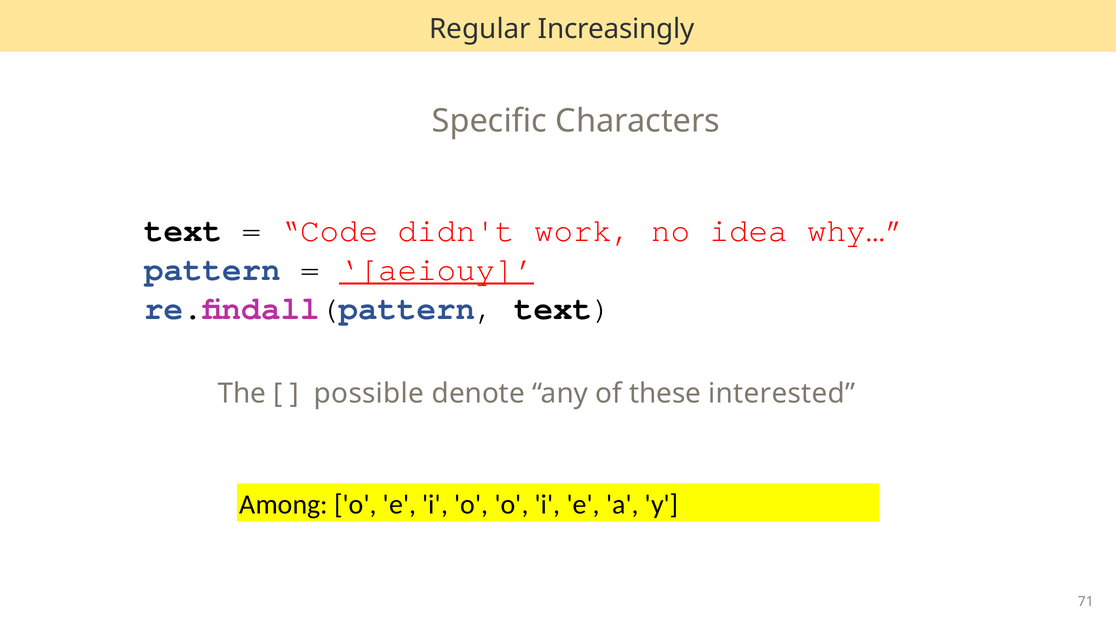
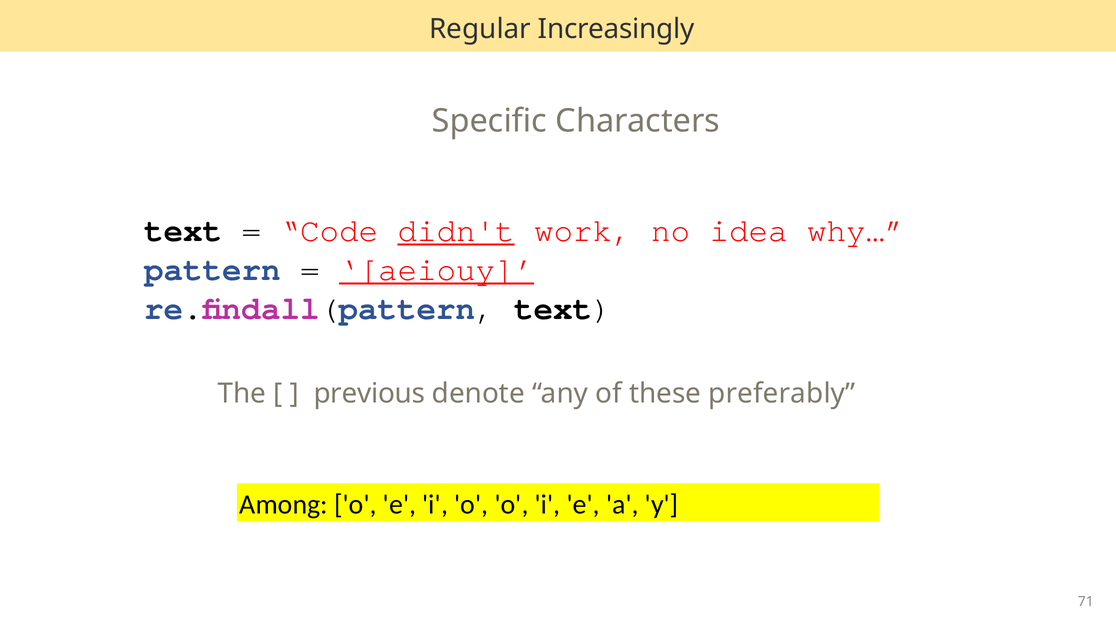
didn't underline: none -> present
possible: possible -> previous
interested: interested -> preferably
